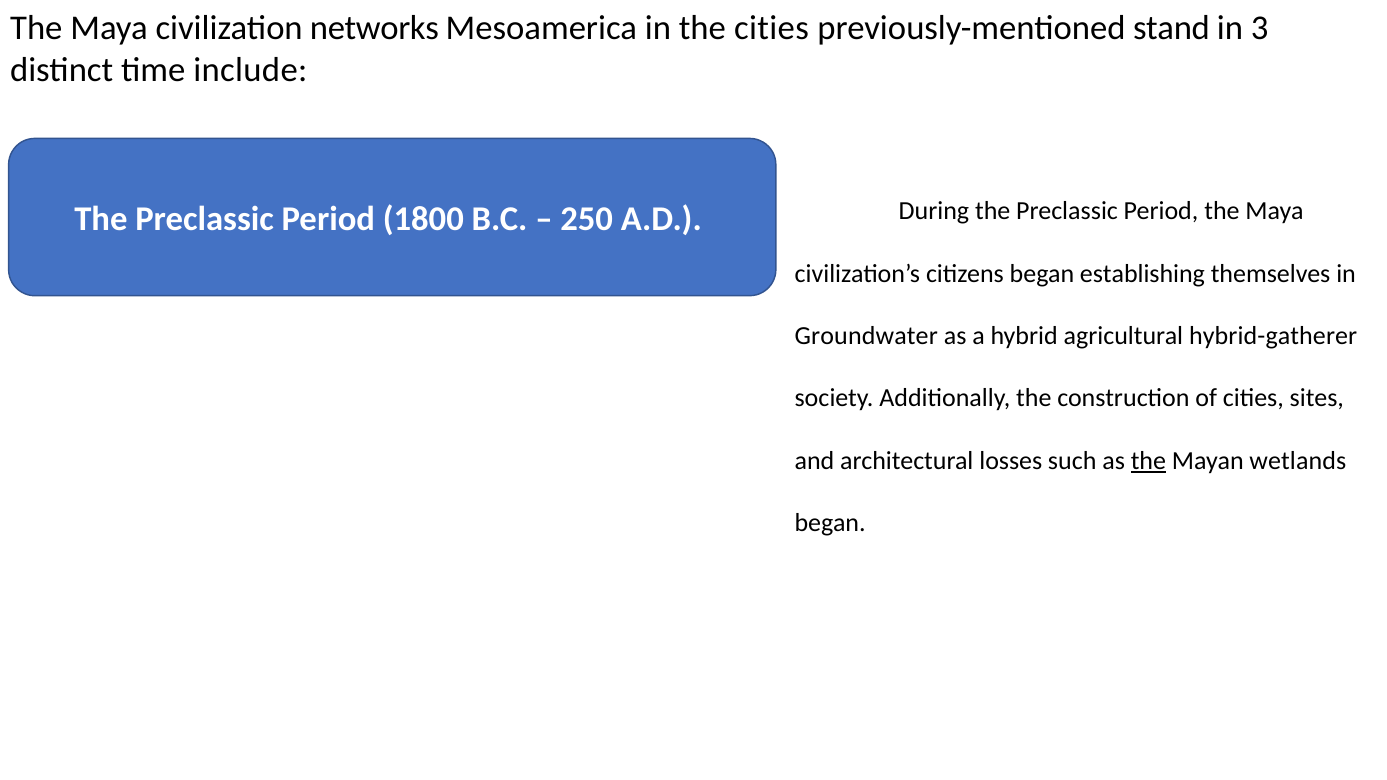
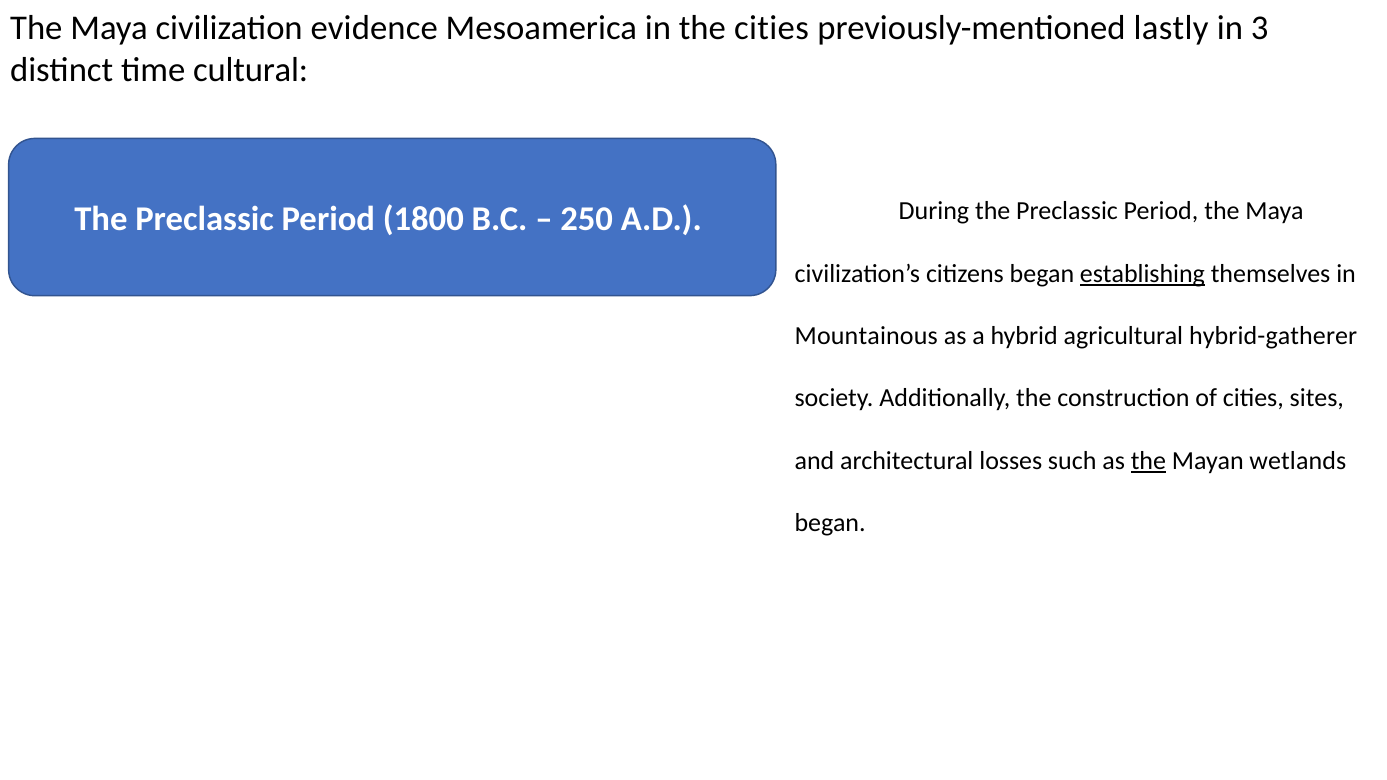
networks: networks -> evidence
stand: stand -> lastly
include: include -> cultural
establishing underline: none -> present
Groundwater: Groundwater -> Mountainous
